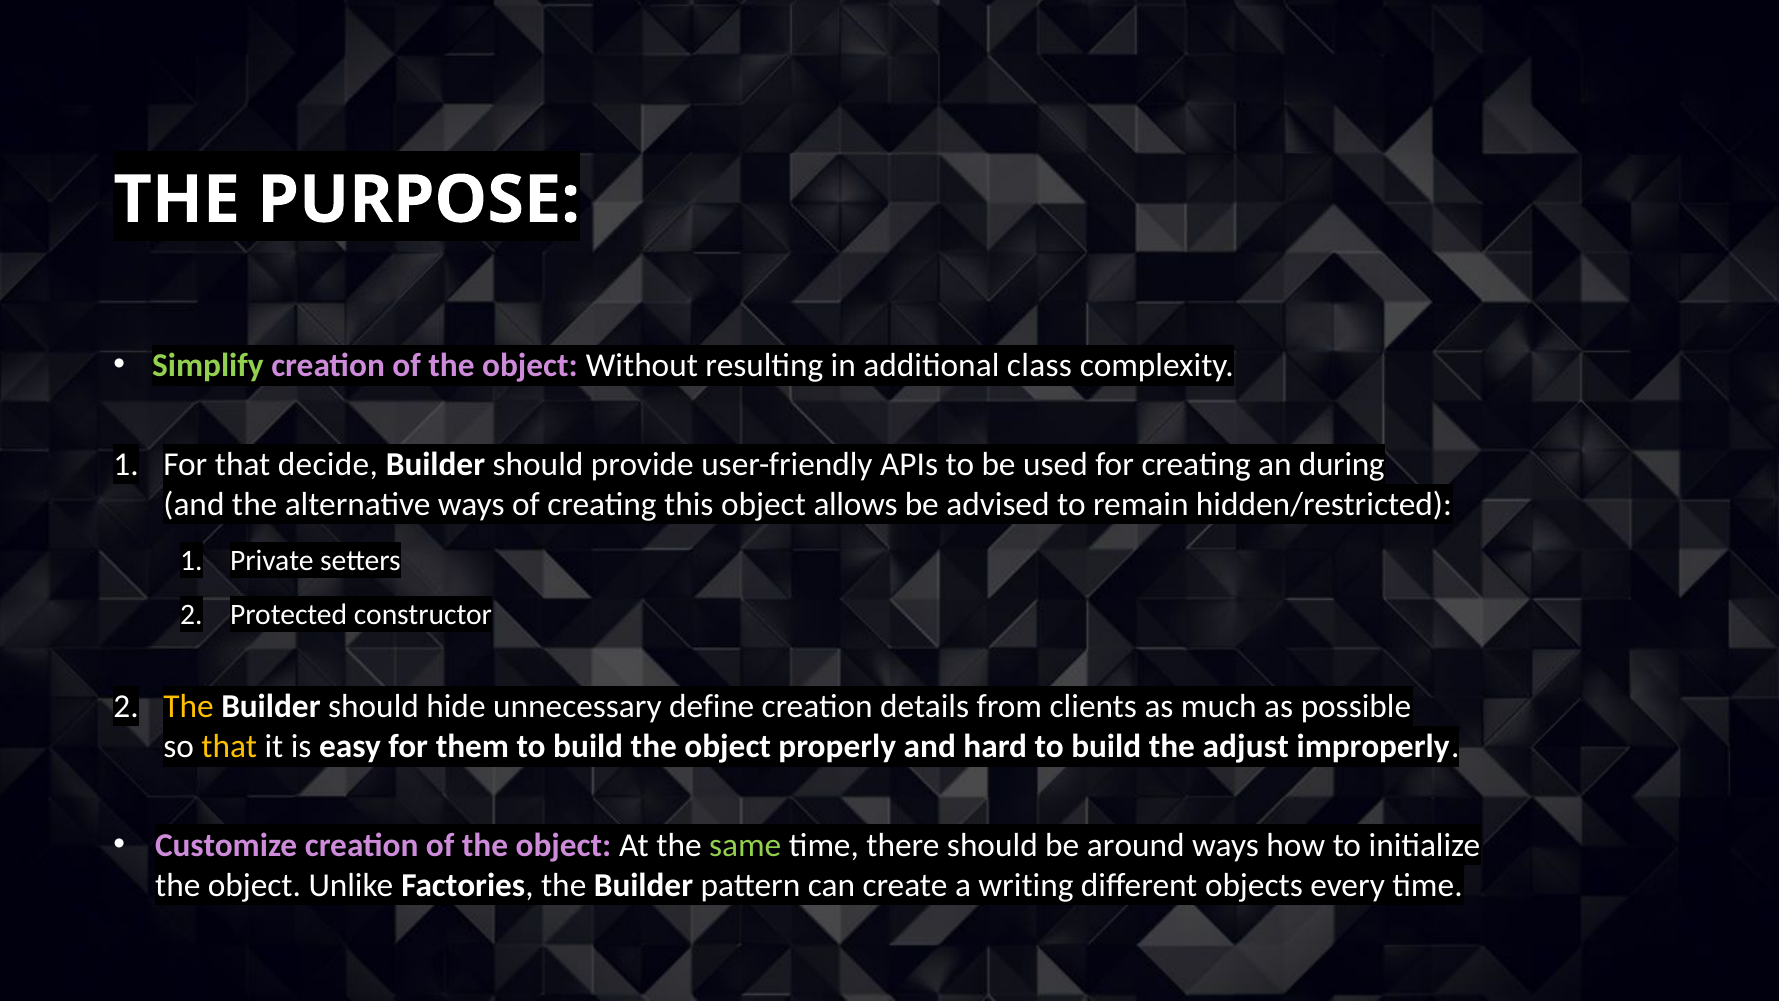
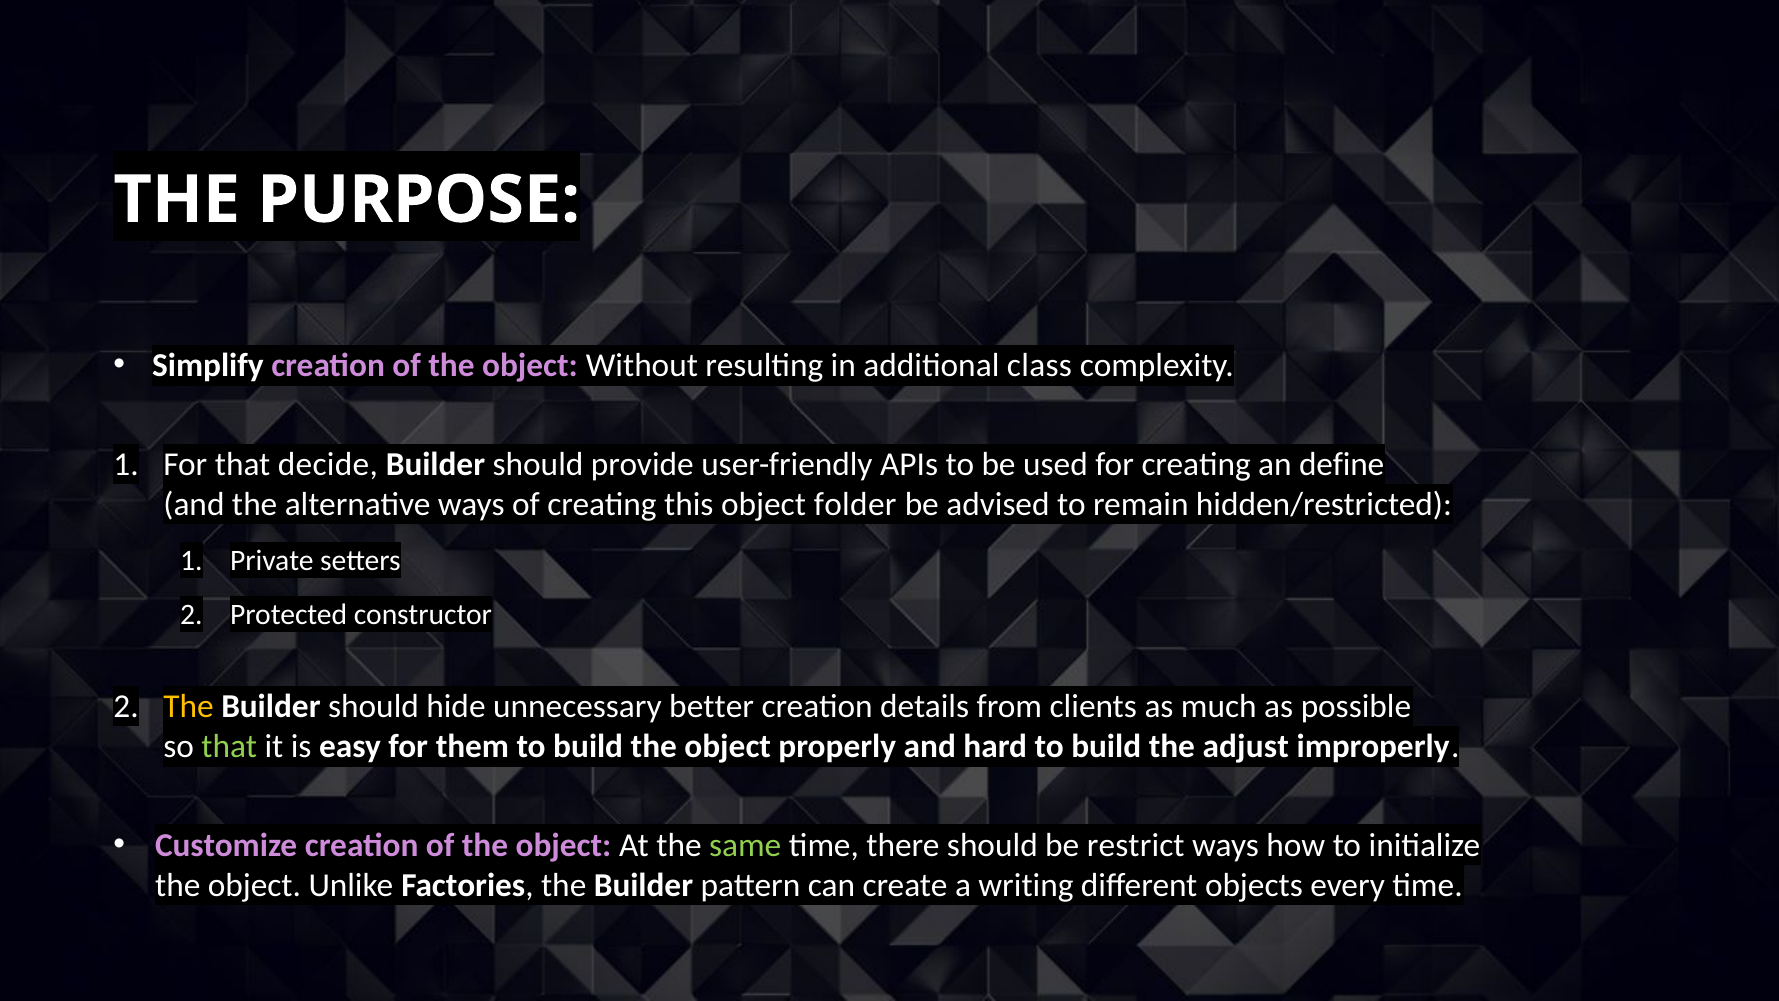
Simplify colour: light green -> white
during: during -> define
allows: allows -> folder
define: define -> better
that at (229, 746) colour: yellow -> light green
around: around -> restrict
